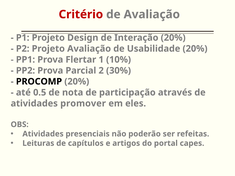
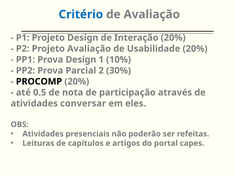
Critério colour: red -> blue
Prova Flertar: Flertar -> Design
promover: promover -> conversar
